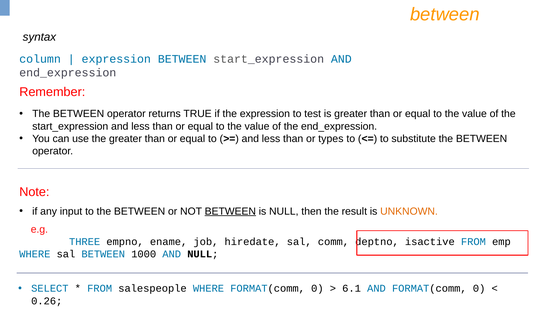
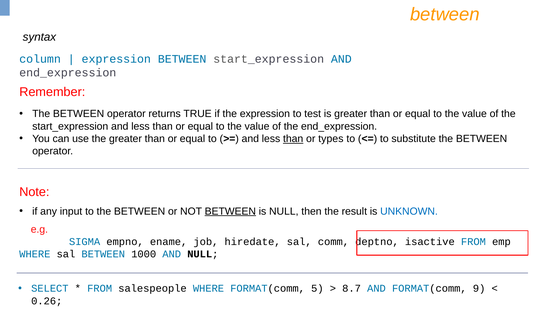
than at (293, 139) underline: none -> present
UNKNOWN colour: orange -> blue
THREE: THREE -> SIGMA
WHERE FORMAT(comm 0: 0 -> 5
6.1: 6.1 -> 8.7
AND FORMAT(comm 0: 0 -> 9
